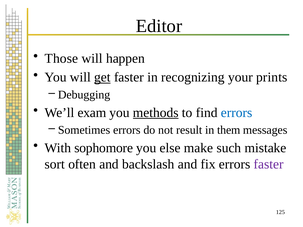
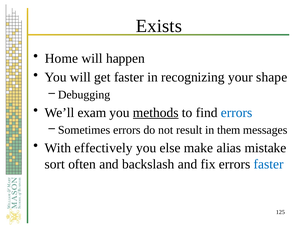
Editor: Editor -> Exists
Those: Those -> Home
get underline: present -> none
prints: prints -> shape
sophomore: sophomore -> effectively
such: such -> alias
faster at (269, 164) colour: purple -> blue
